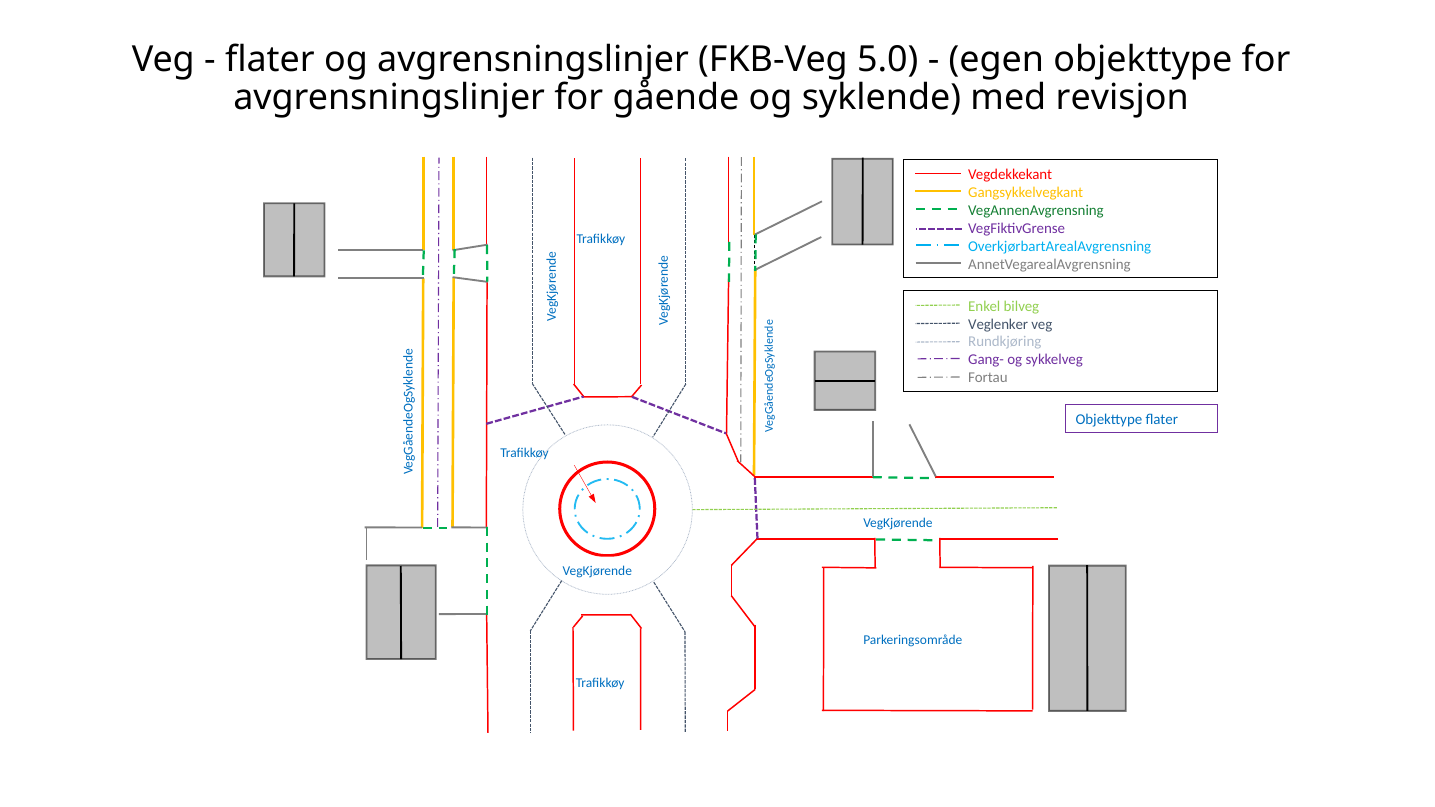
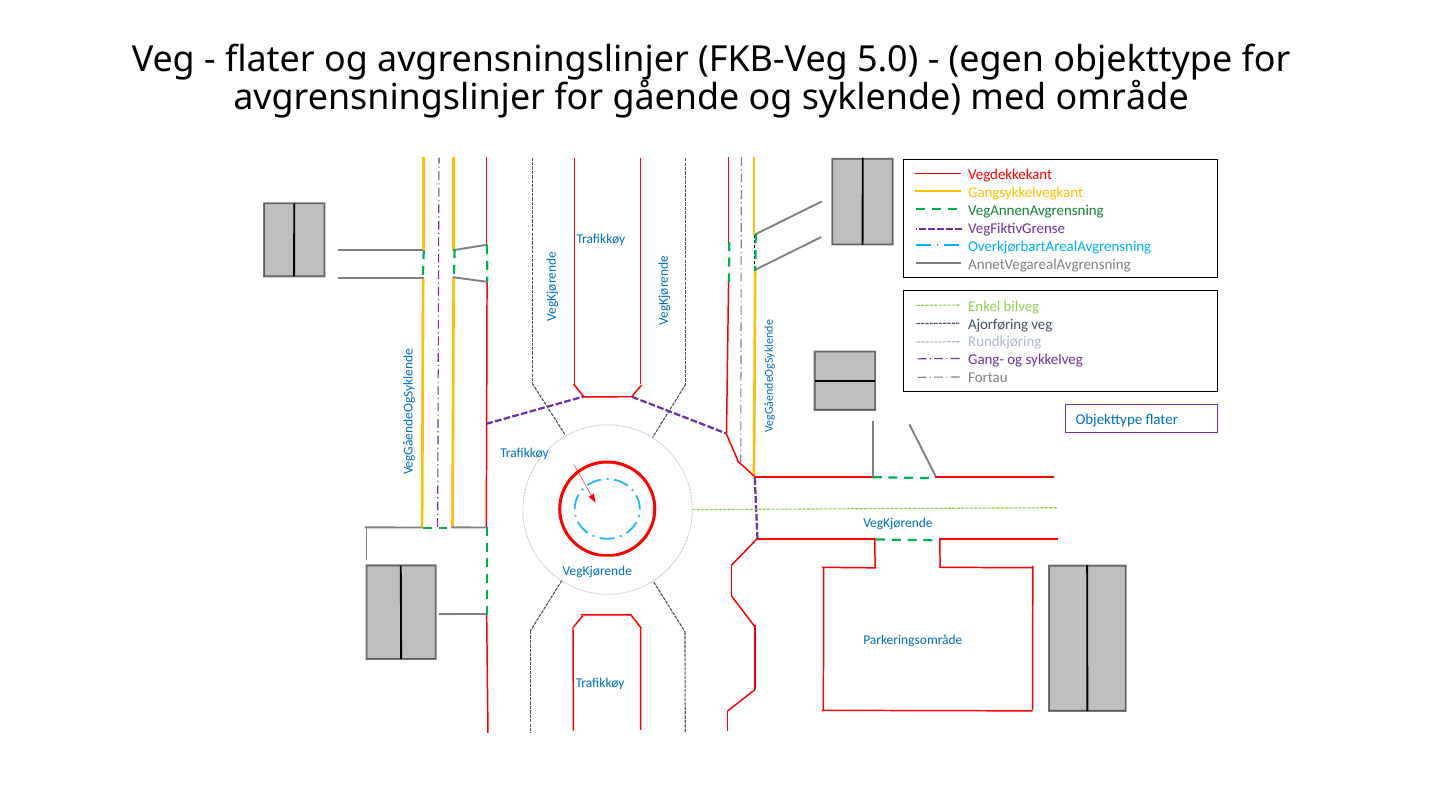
revisjon: revisjon -> område
Veglenker: Veglenker -> Ajorføring
